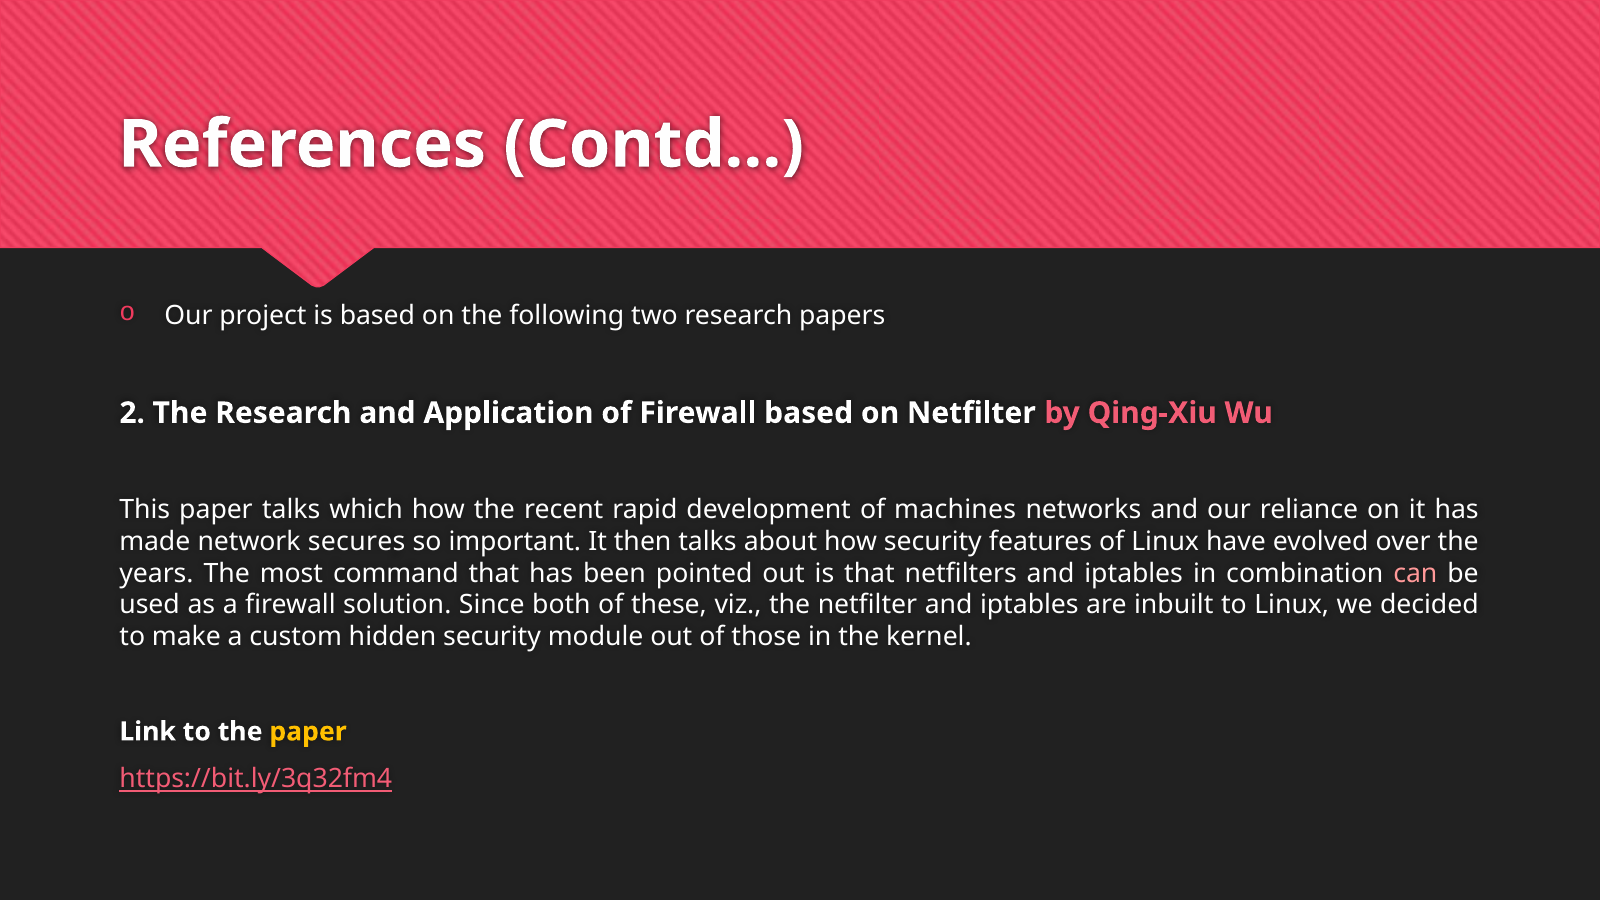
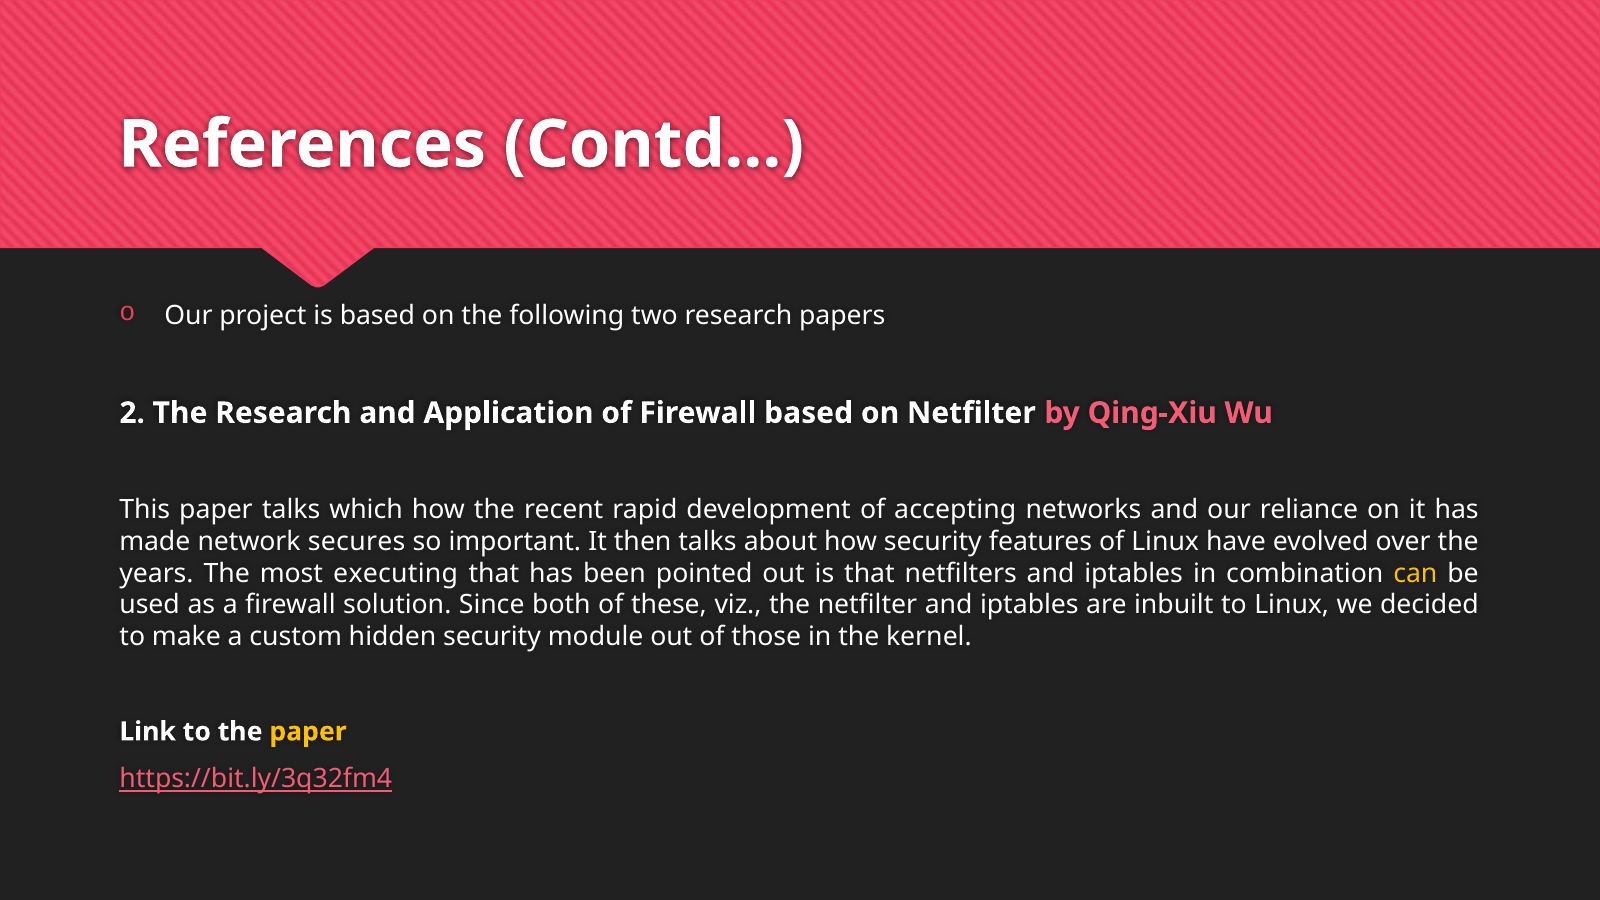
machines: machines -> accepting
command: command -> executing
can colour: pink -> yellow
